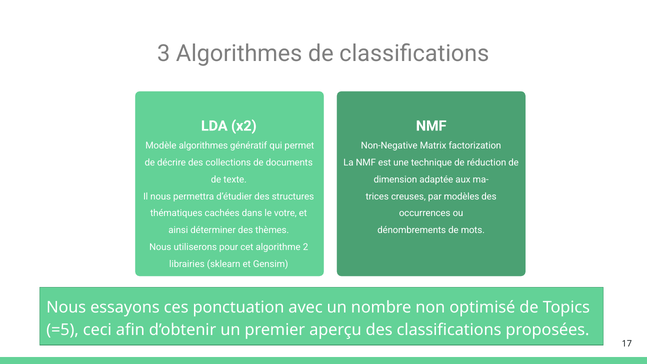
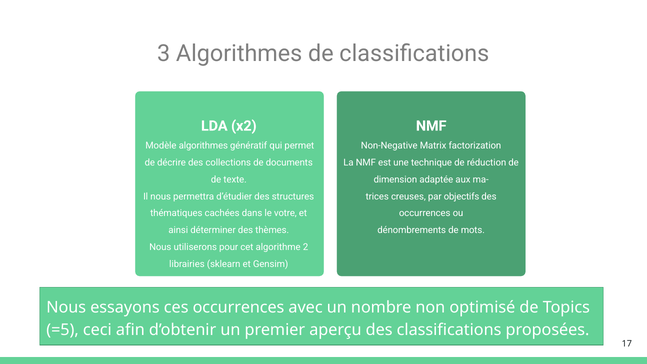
modèles: modèles -> objectifs
ces ponctuation: ponctuation -> occurrences
